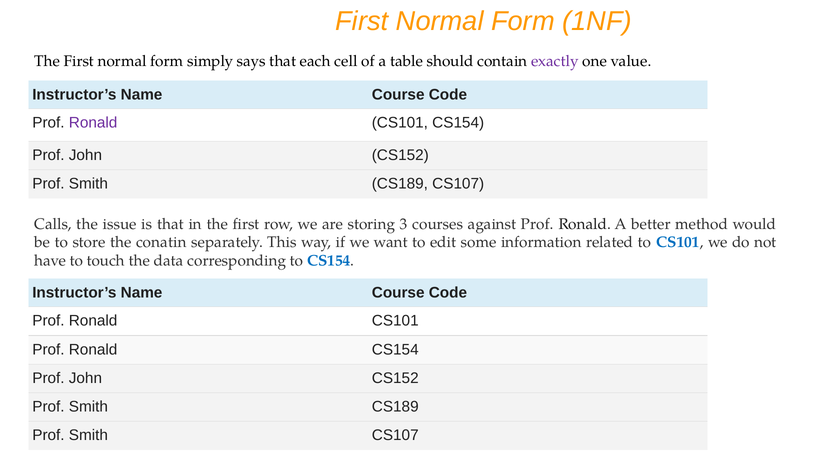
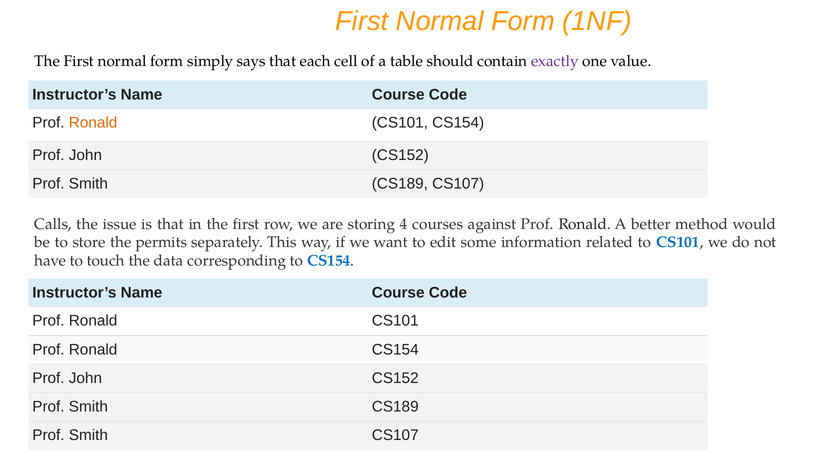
Ronald at (93, 123) colour: purple -> orange
3: 3 -> 4
conatin: conatin -> permits
